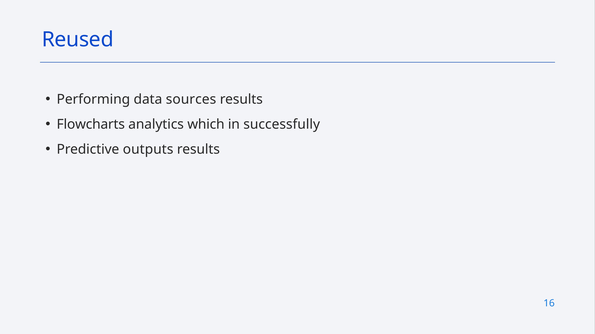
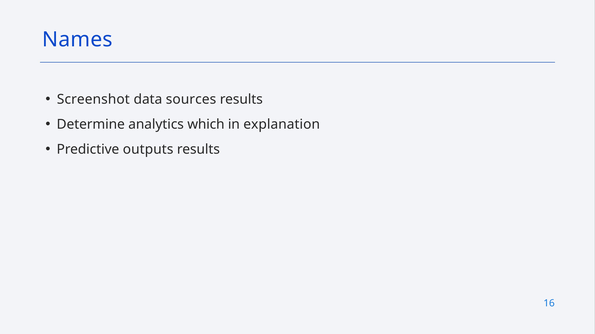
Reused: Reused -> Names
Performing: Performing -> Screenshot
Flowcharts: Flowcharts -> Determine
successfully: successfully -> explanation
